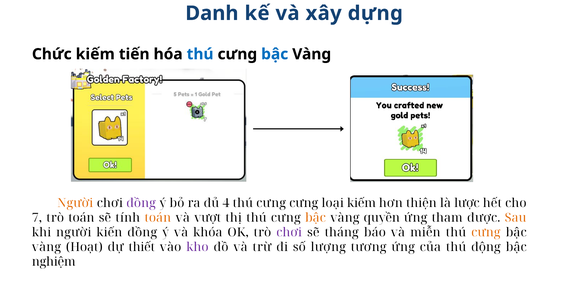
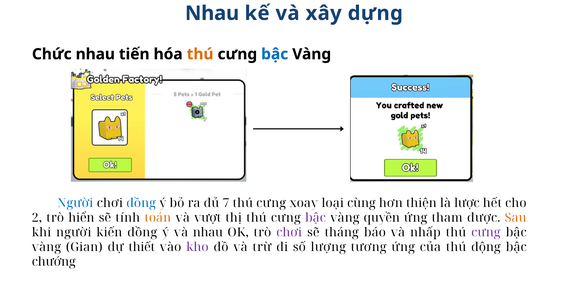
Danh at (212, 13): Danh -> Nhau
Chức kiếm: kiếm -> nhau
thú at (200, 54) colour: blue -> orange
Người at (75, 203) colour: orange -> blue
đồng at (141, 203) colour: purple -> blue
4: 4 -> 7
cưng cưng: cưng -> xoay
loại kiếm: kiếm -> cùng
7: 7 -> 2
trò toán: toán -> hiển
bậc at (315, 218) colour: orange -> purple
và khóa: khóa -> nhau
miễn: miễn -> nhấp
cưng at (486, 232) colour: orange -> purple
Hoạt: Hoạt -> Gian
nghiệm: nghiệm -> chướng
